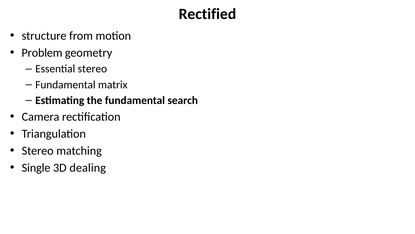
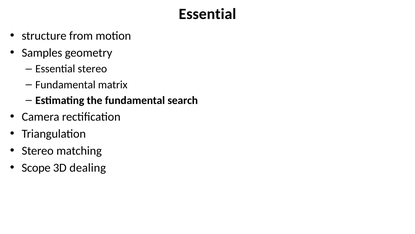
Rectified at (207, 14): Rectified -> Essential
Problem: Problem -> Samples
Single: Single -> Scope
